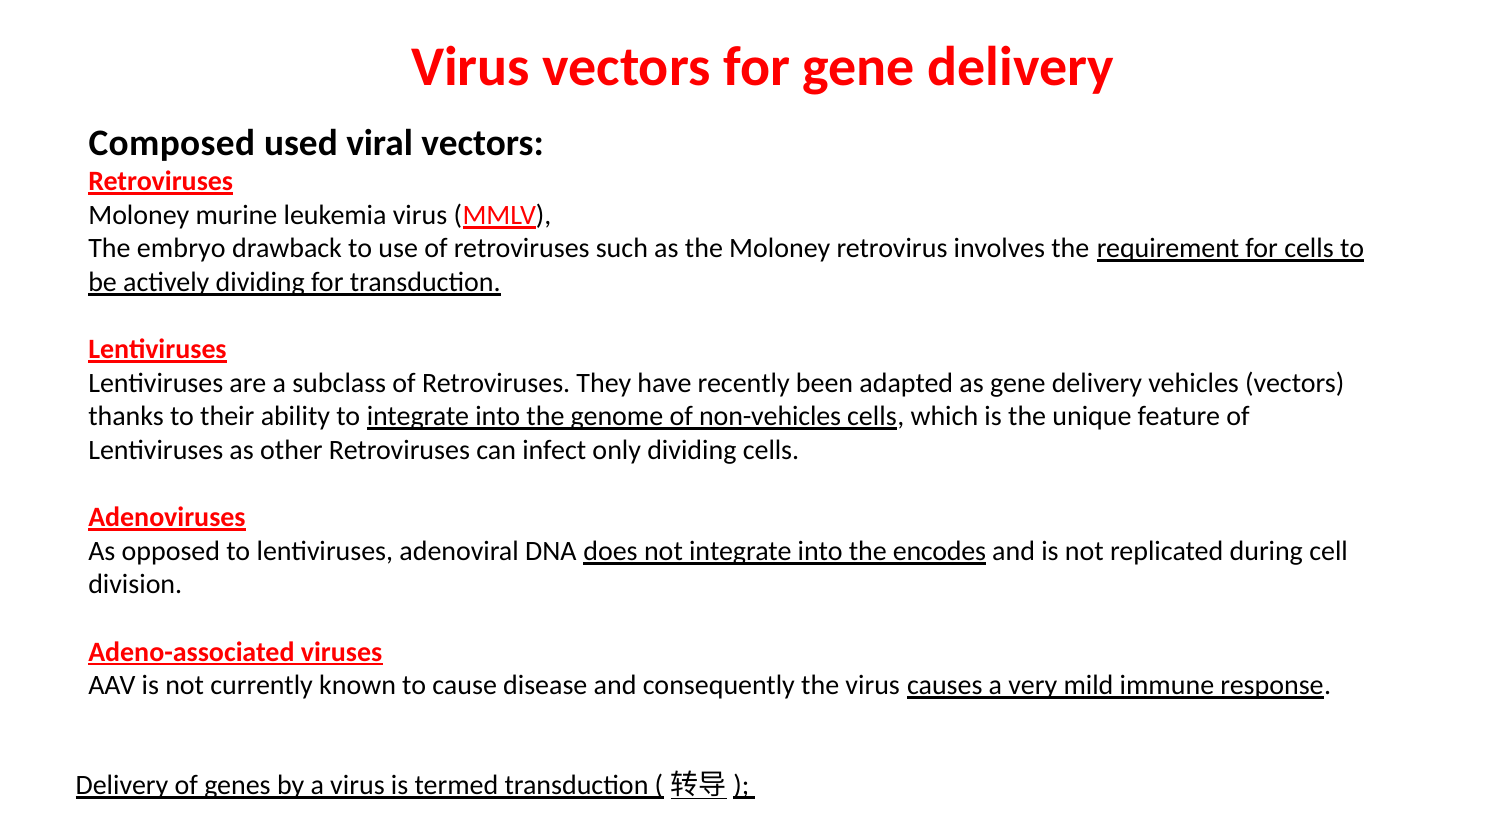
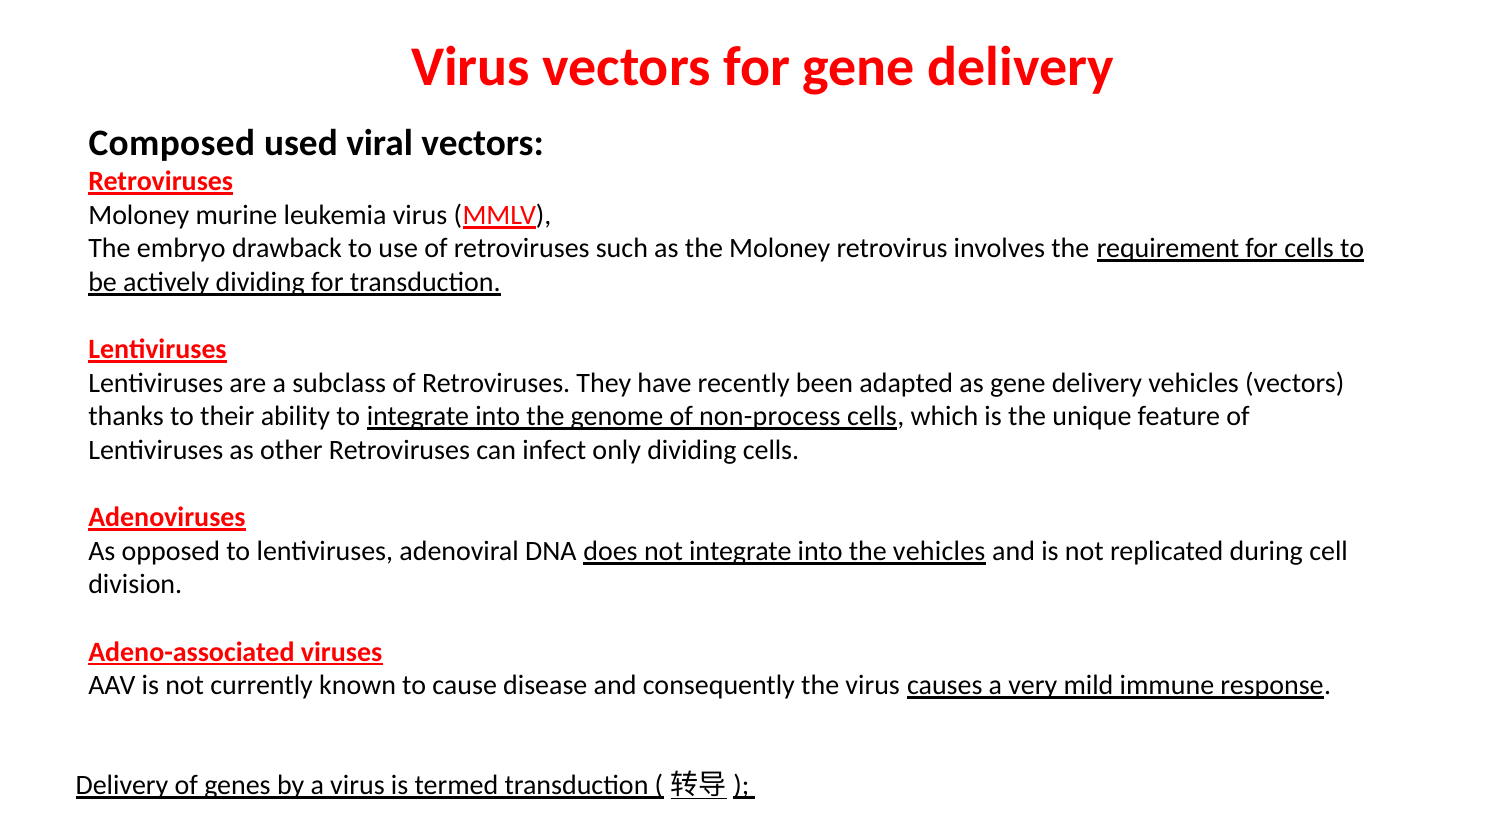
non-vehicles: non-vehicles -> non-process
the encodes: encodes -> vehicles
